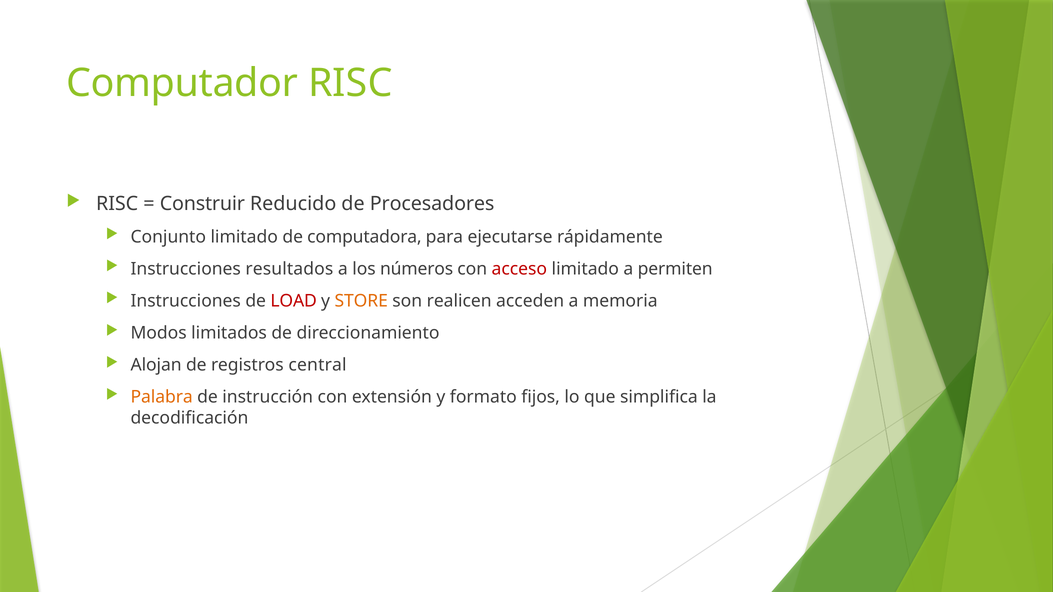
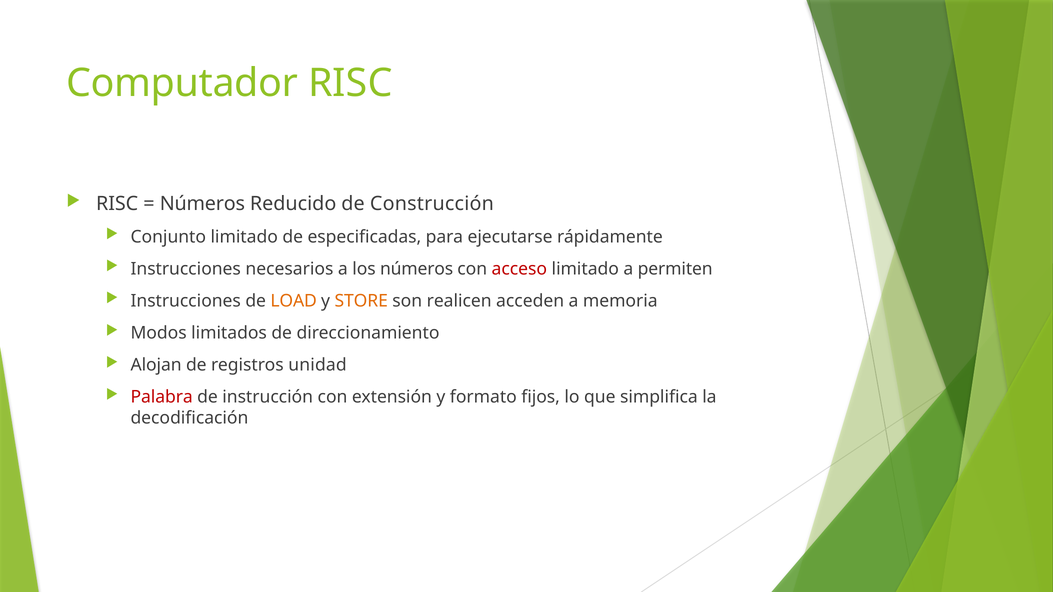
Construir at (202, 204): Construir -> Números
Procesadores: Procesadores -> Construcción
computadora: computadora -> especificadas
resultados: resultados -> necesarios
LOAD colour: red -> orange
central: central -> unidad
Palabra colour: orange -> red
